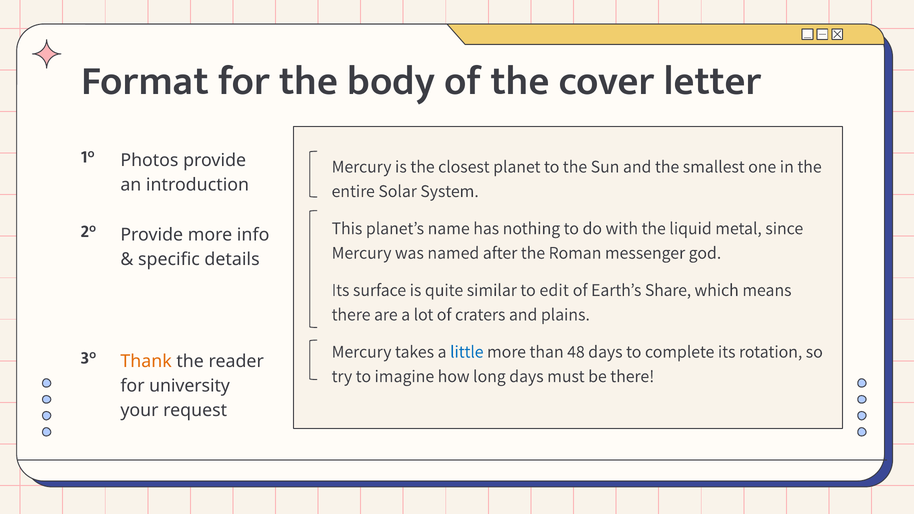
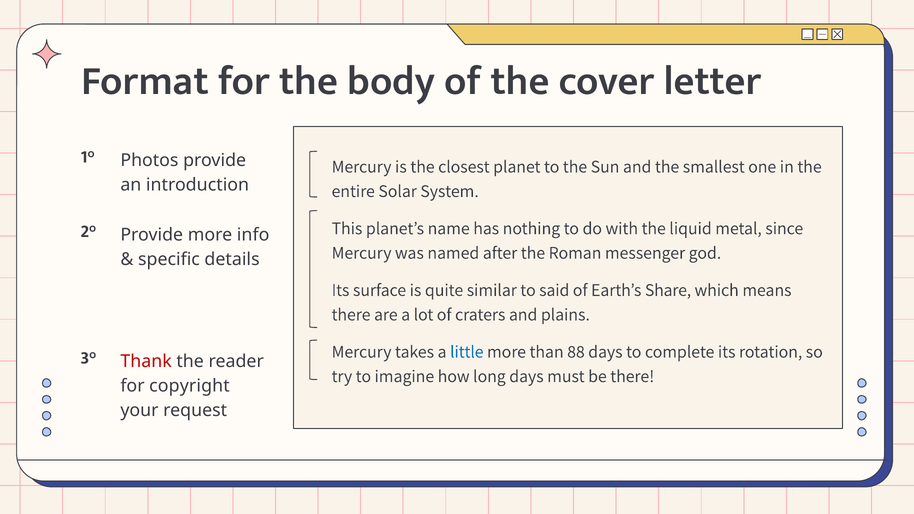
edit: edit -> said
48: 48 -> 88
Thank colour: orange -> red
university: university -> copyright
